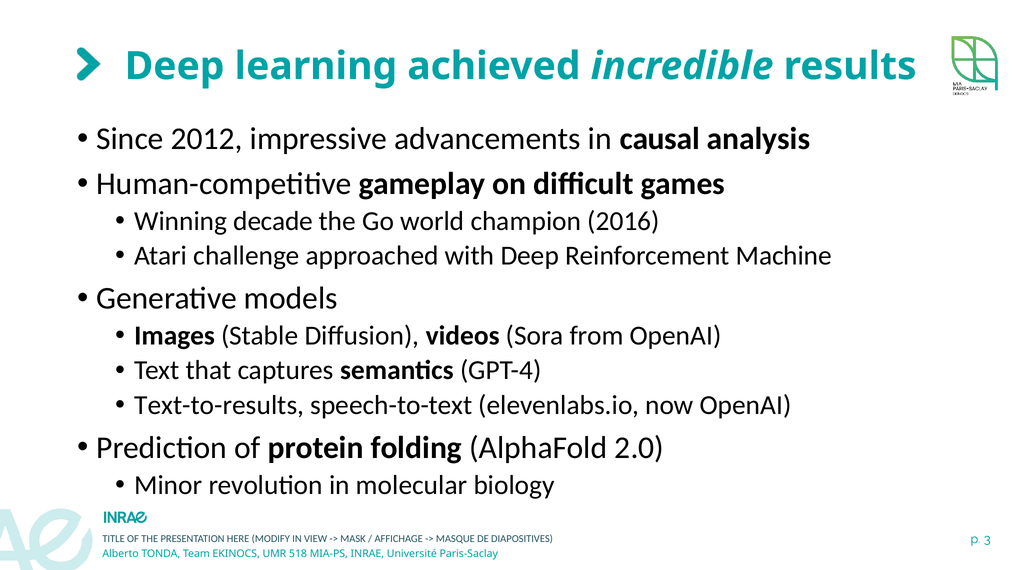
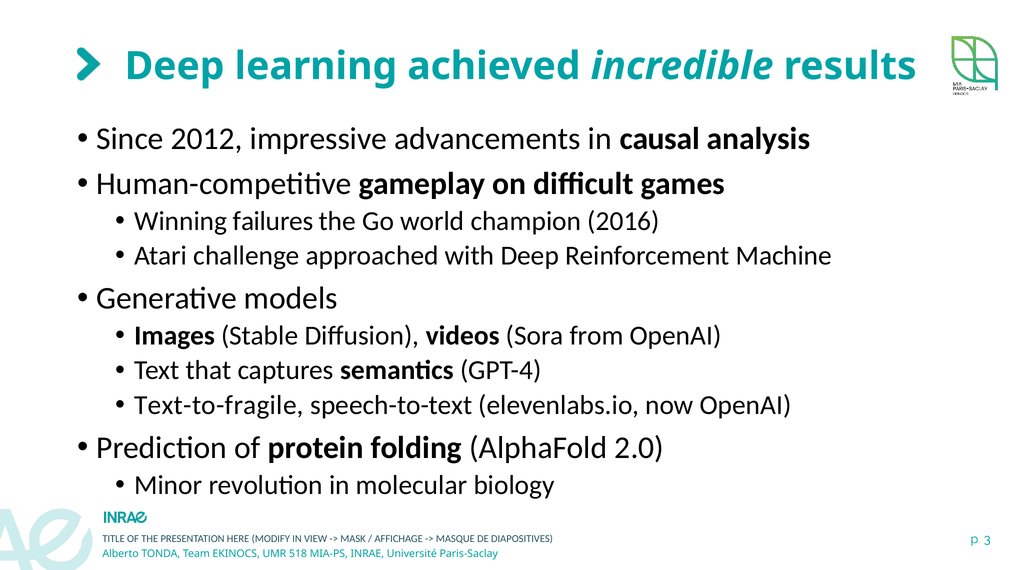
decade: decade -> failures
Text-to-results: Text-to-results -> Text-to-fragile
